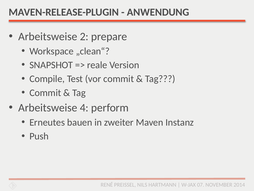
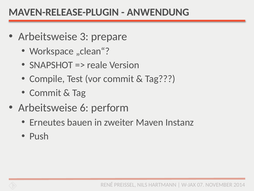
2: 2 -> 3
4: 4 -> 6
